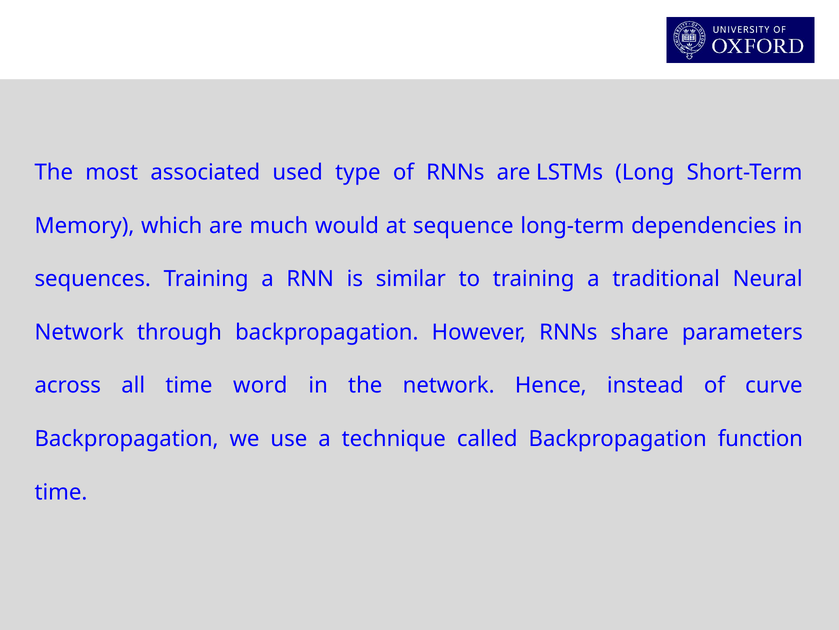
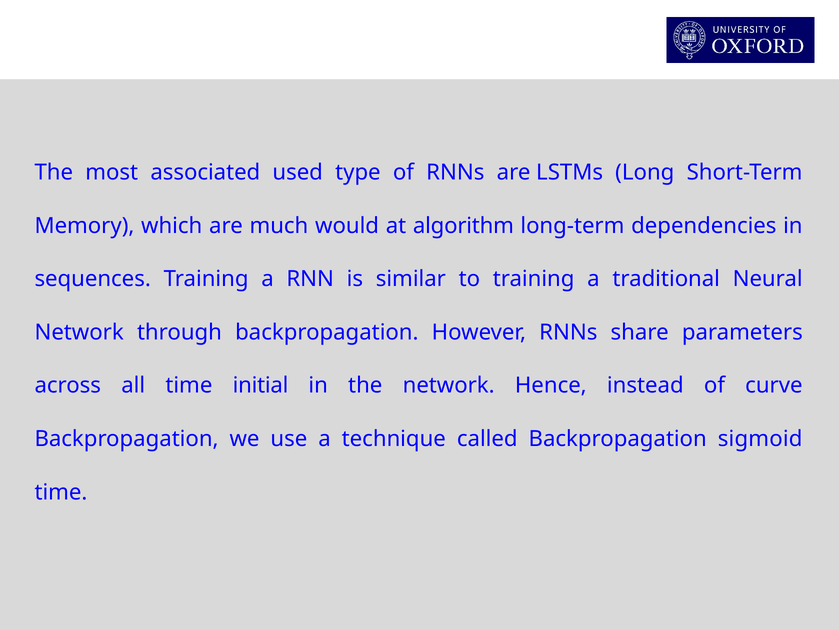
sequence: sequence -> algorithm
word: word -> initial
function: function -> sigmoid
